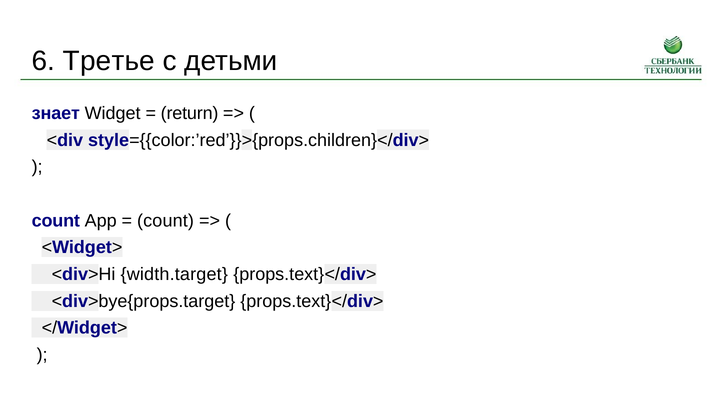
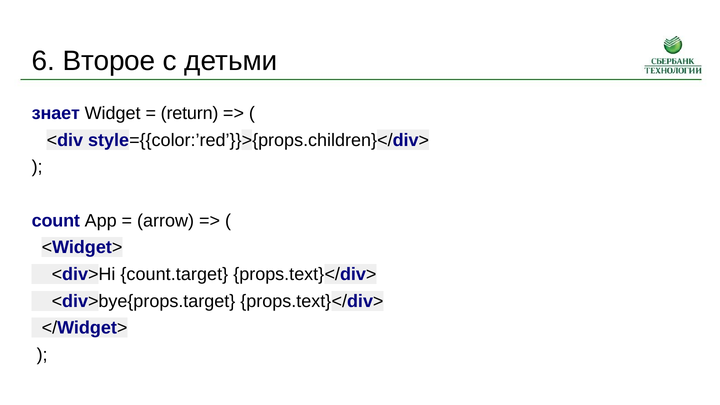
Третье: Третье -> Второе
count at (166, 221): count -> arrow
width.target: width.target -> count.target
